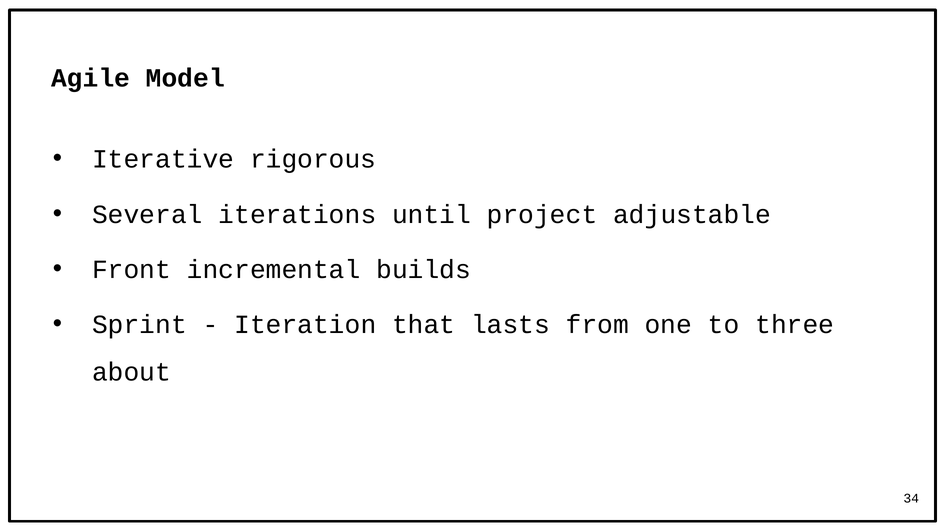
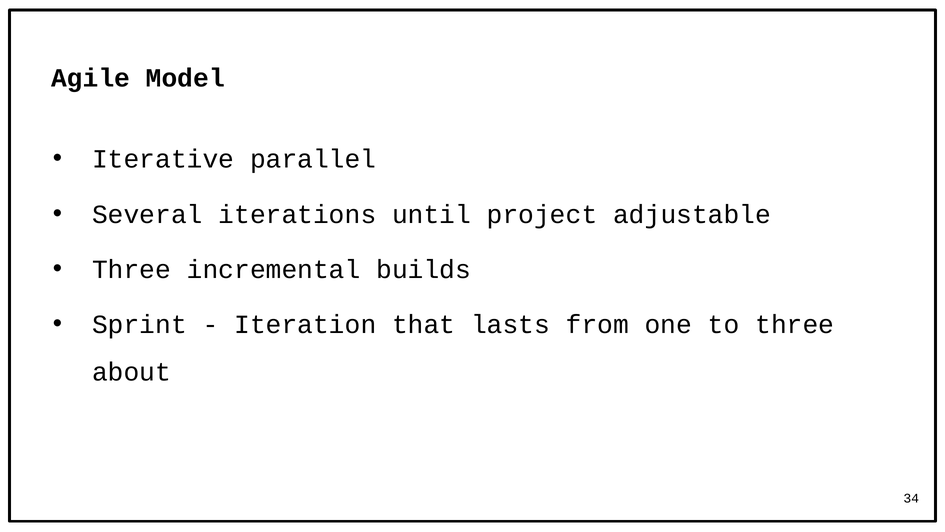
rigorous: rigorous -> parallel
Front at (132, 269): Front -> Three
